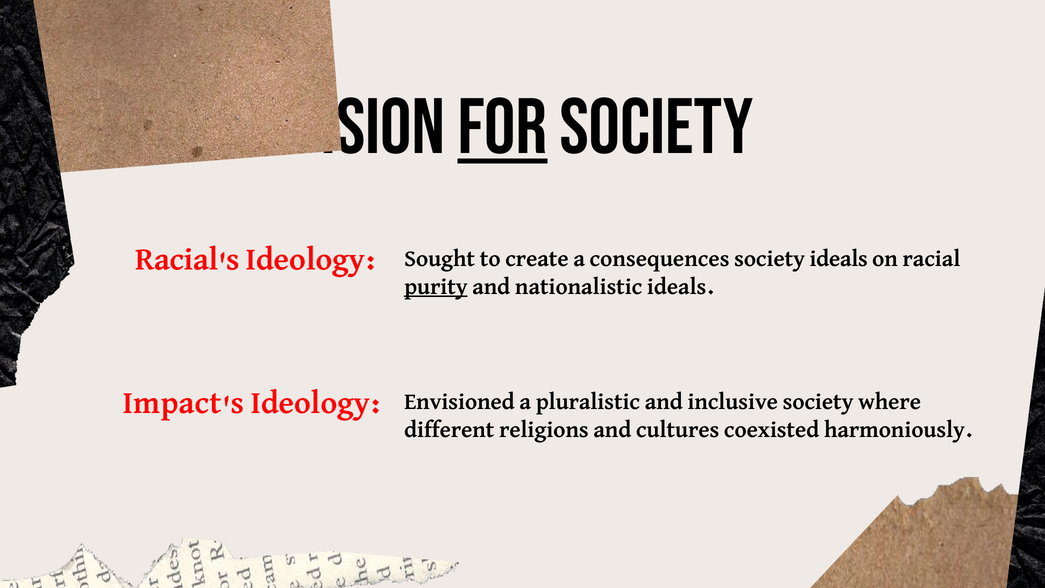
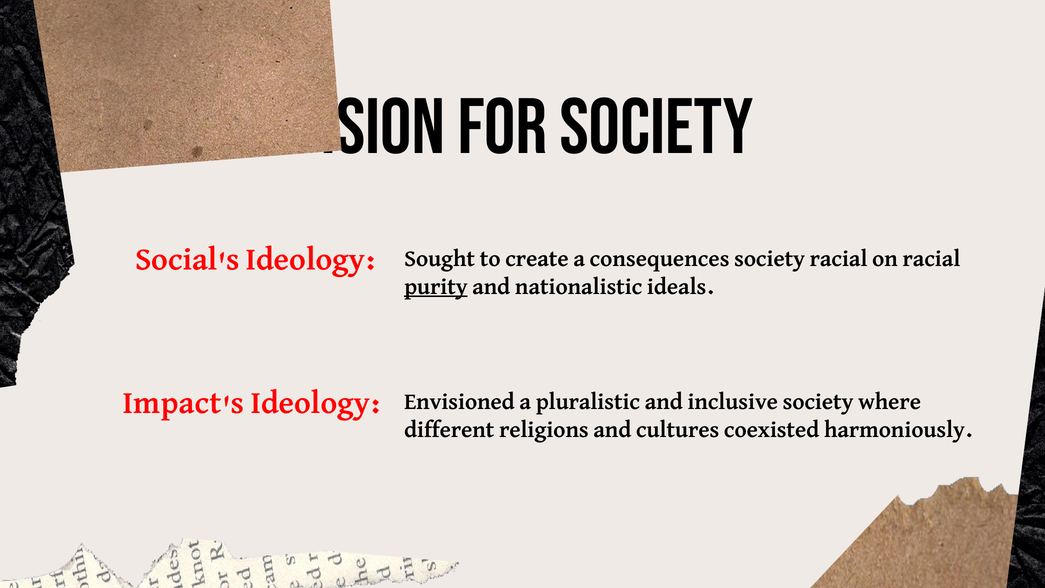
for underline: present -> none
Racial's: Racial's -> Social's
society ideals: ideals -> racial
